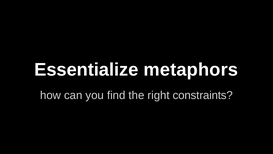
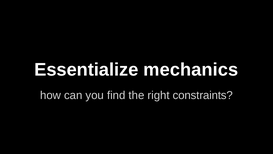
metaphors: metaphors -> mechanics
